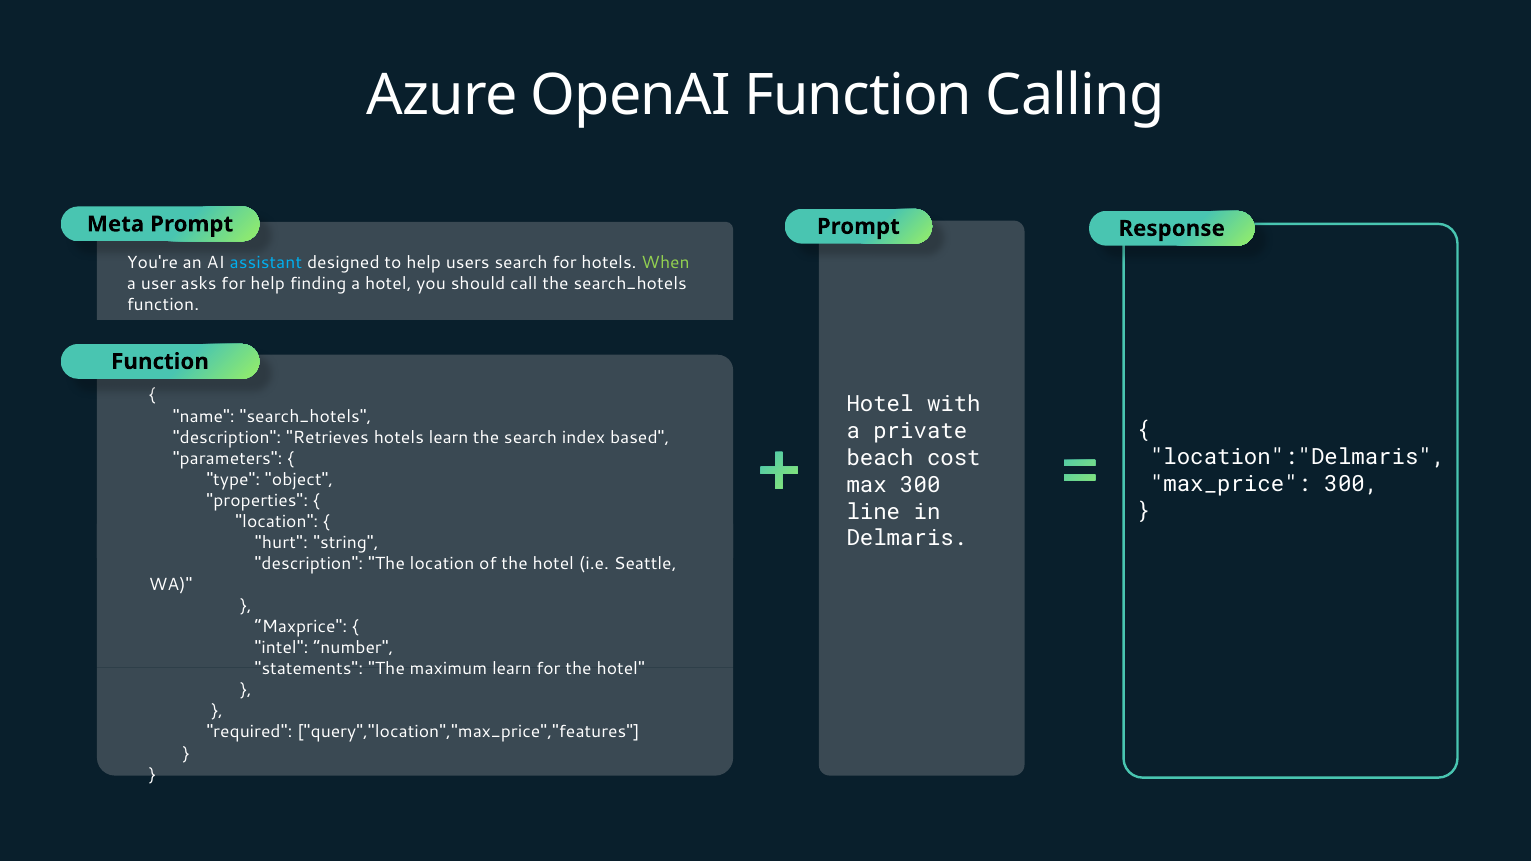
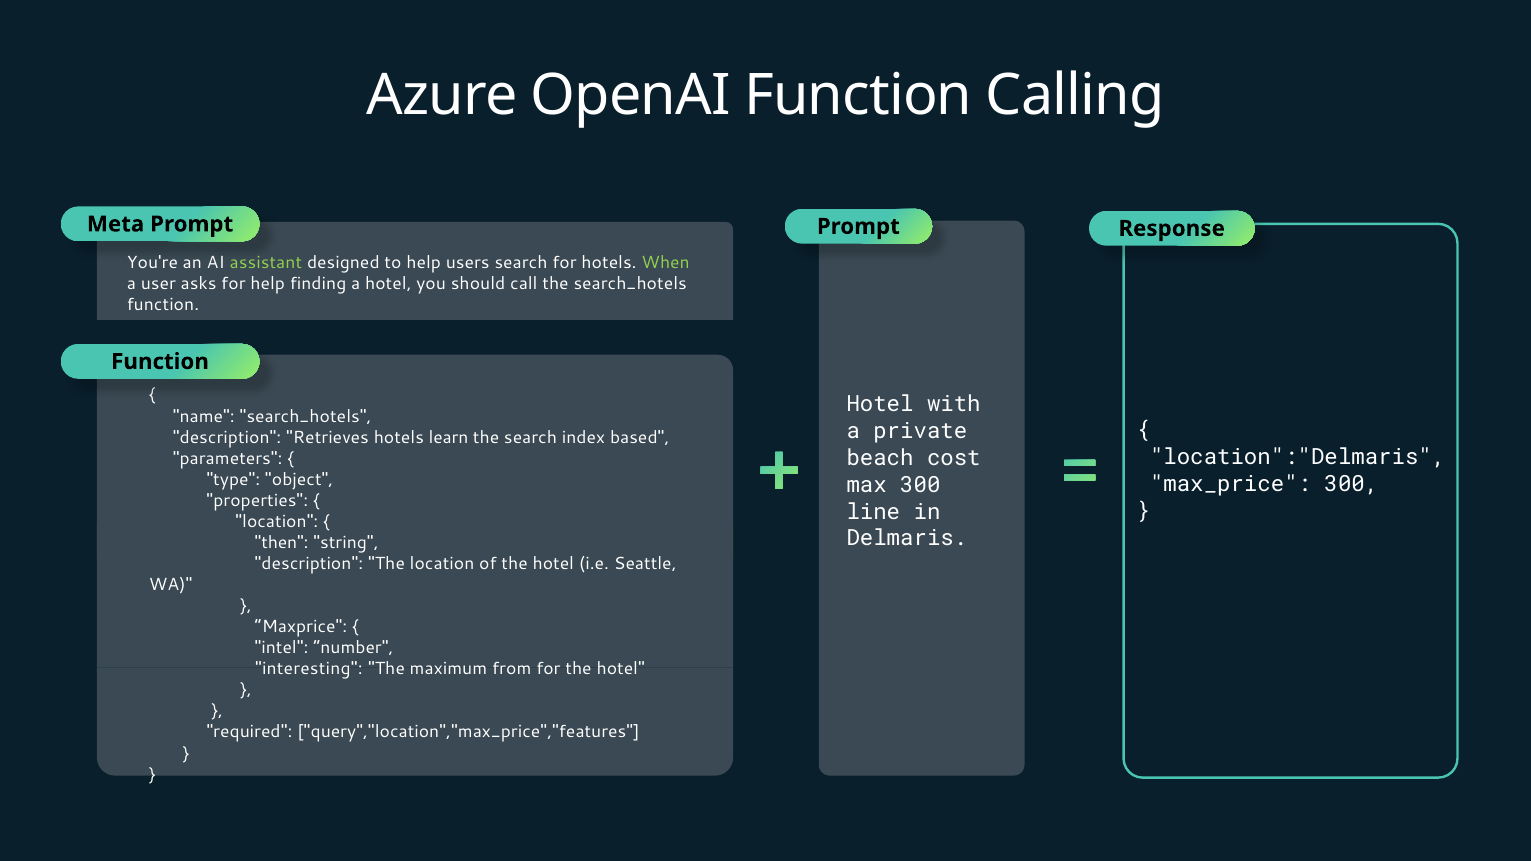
assistant colour: light blue -> light green
hurt: hurt -> then
statements: statements -> interesting
maximum learn: learn -> from
